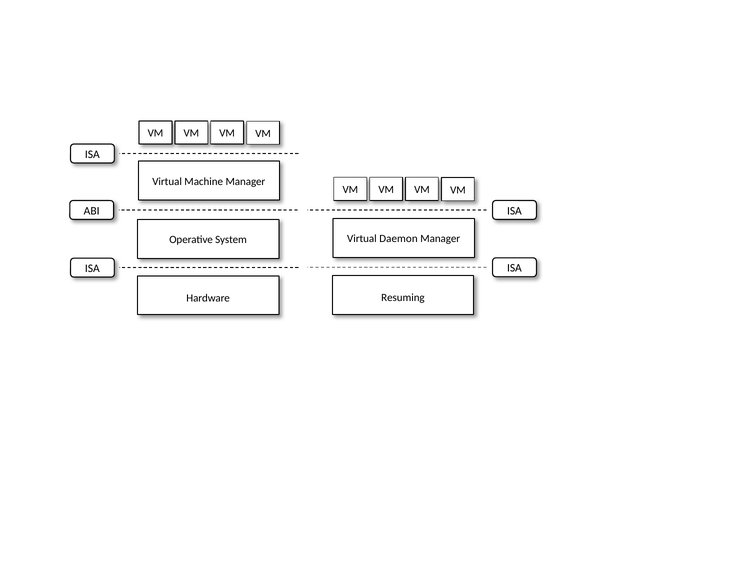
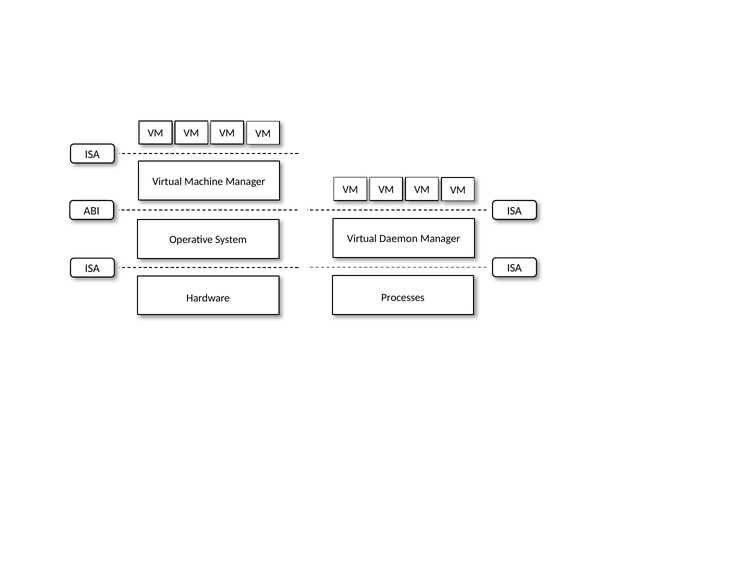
Resuming: Resuming -> Processes
